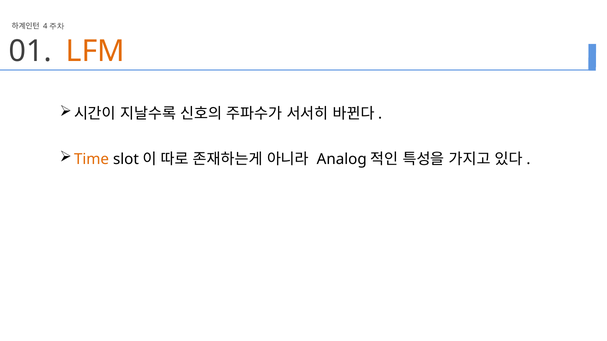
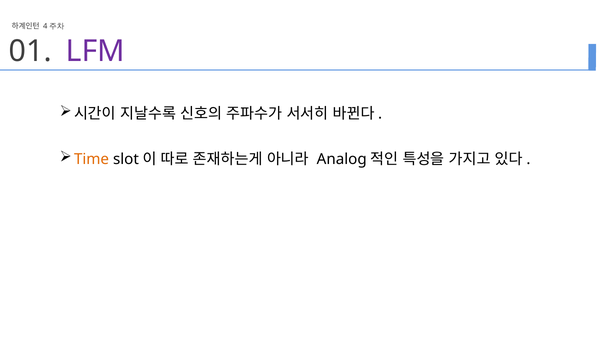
LFM colour: orange -> purple
